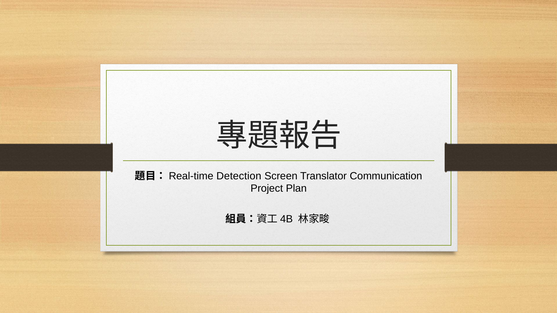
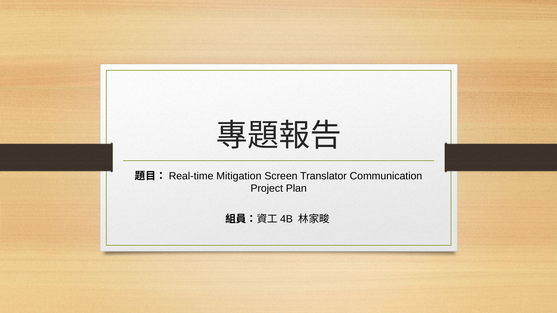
Detection: Detection -> Mitigation
